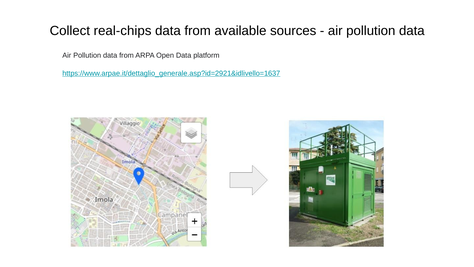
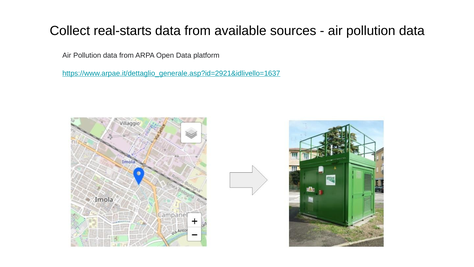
real-chips: real-chips -> real-starts
